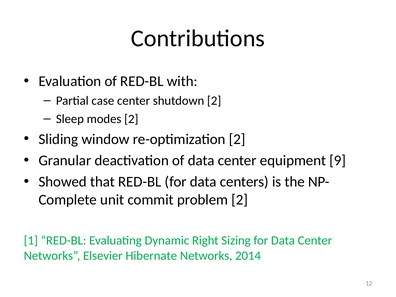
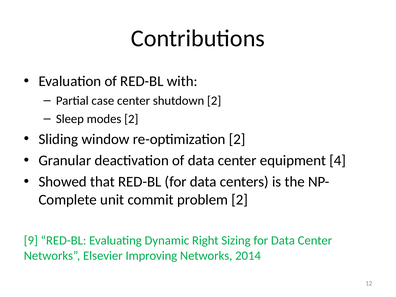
9: 9 -> 4
1: 1 -> 9
Hibernate: Hibernate -> Improving
